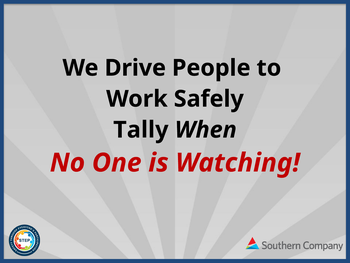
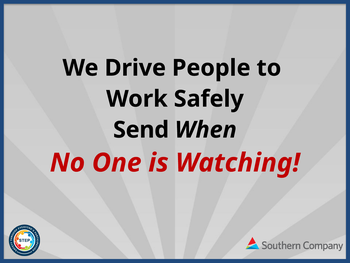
Tally: Tally -> Send
